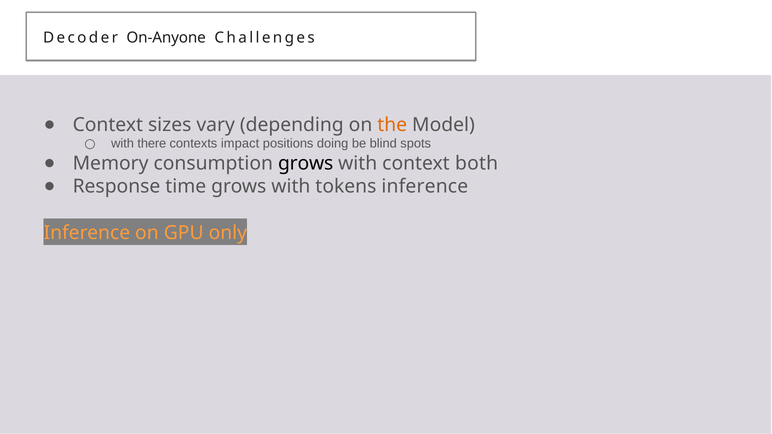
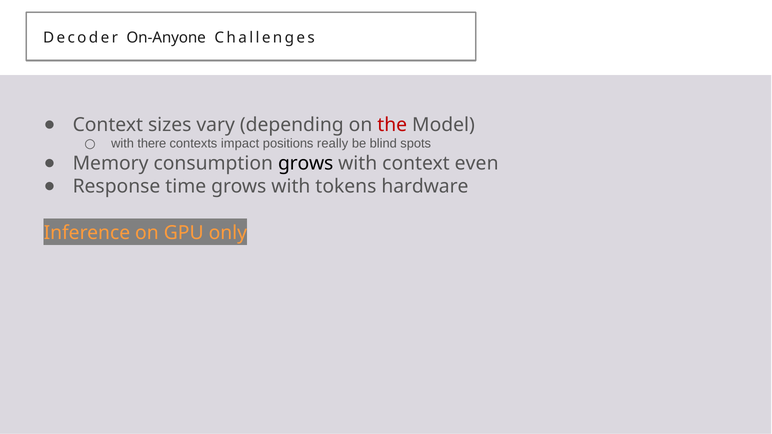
the colour: orange -> red
doing: doing -> really
both: both -> even
tokens inference: inference -> hardware
